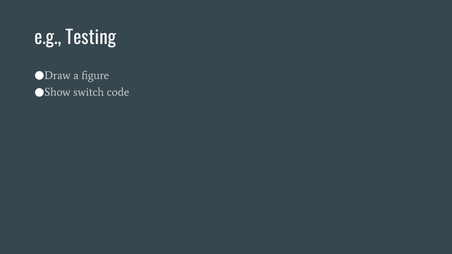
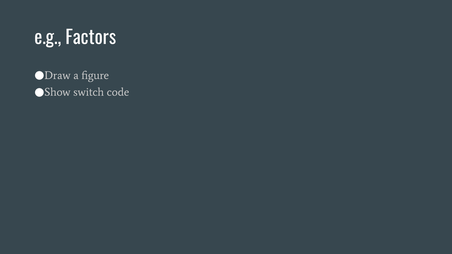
Testing: Testing -> Factors
